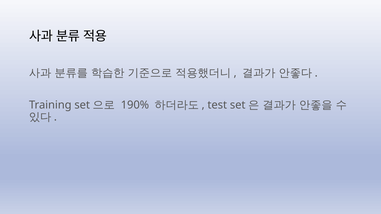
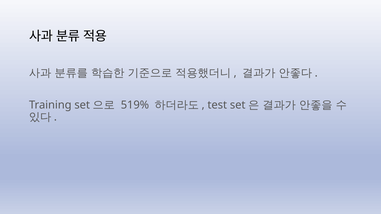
190%: 190% -> 519%
